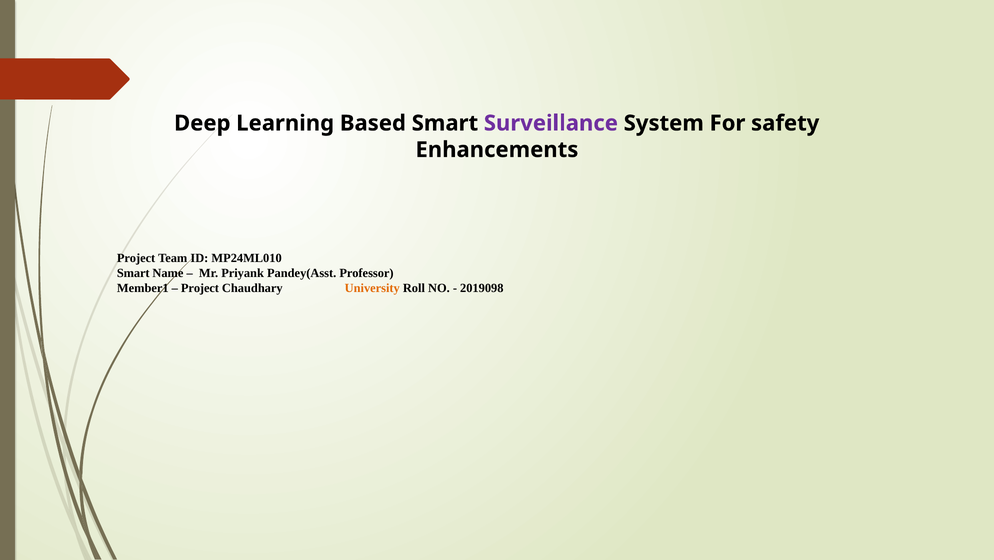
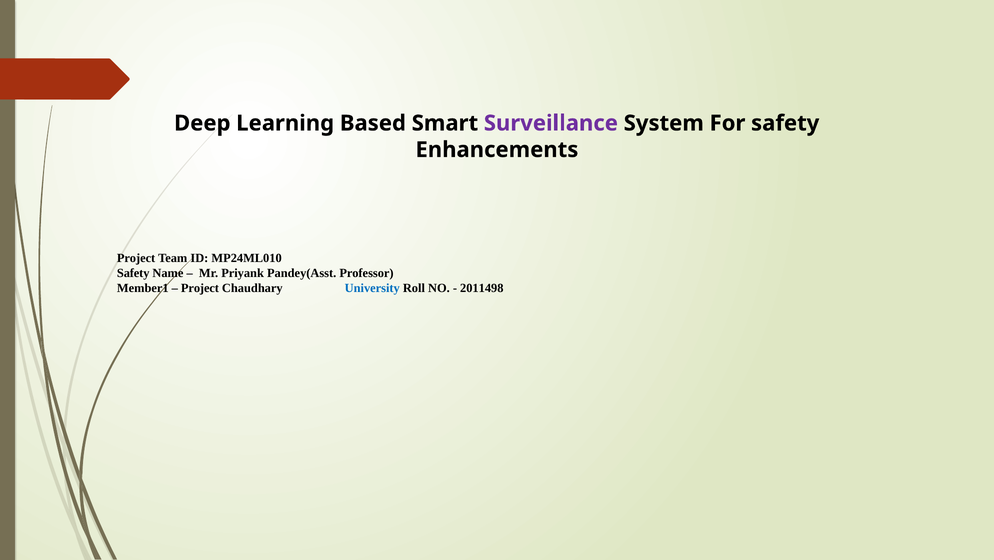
Smart at (133, 273): Smart -> Safety
University colour: orange -> blue
2019098: 2019098 -> 2011498
